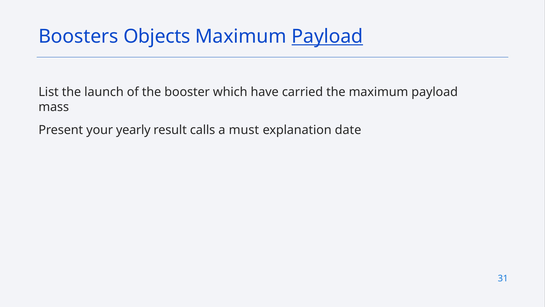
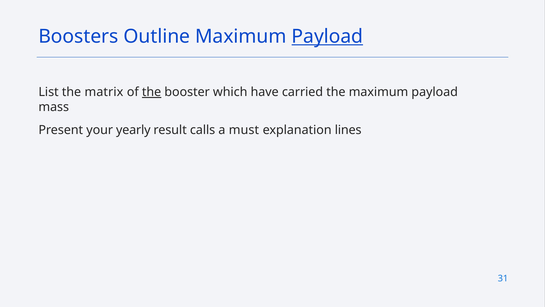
Objects: Objects -> Outline
launch: launch -> matrix
the at (152, 92) underline: none -> present
date: date -> lines
